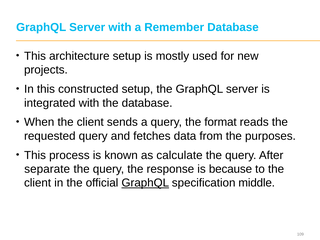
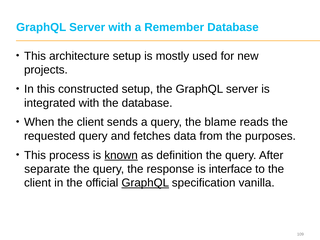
format: format -> blame
known underline: none -> present
calculate: calculate -> definition
because: because -> interface
middle: middle -> vanilla
